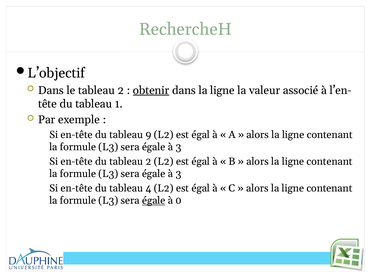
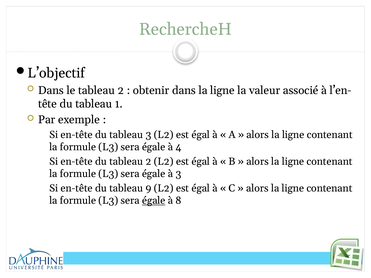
obtenir underline: present -> none
tableau 9: 9 -> 3
3 at (178, 147): 3 -> 4
4: 4 -> 9
0: 0 -> 8
